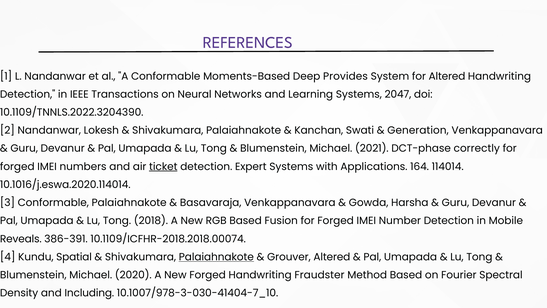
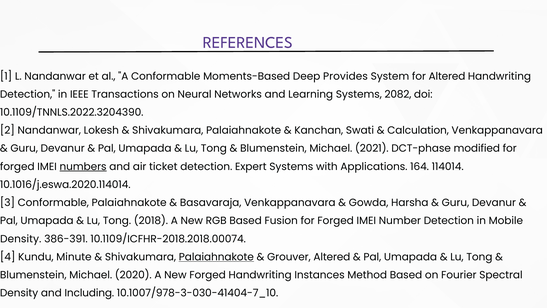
2047: 2047 -> 2082
Generation: Generation -> Calculation
correctly: correctly -> modified
numbers underline: none -> present
ticket underline: present -> none
Reveals at (21, 239): Reveals -> Density
Spatial: Spatial -> Minute
Fraudster: Fraudster -> Instances
